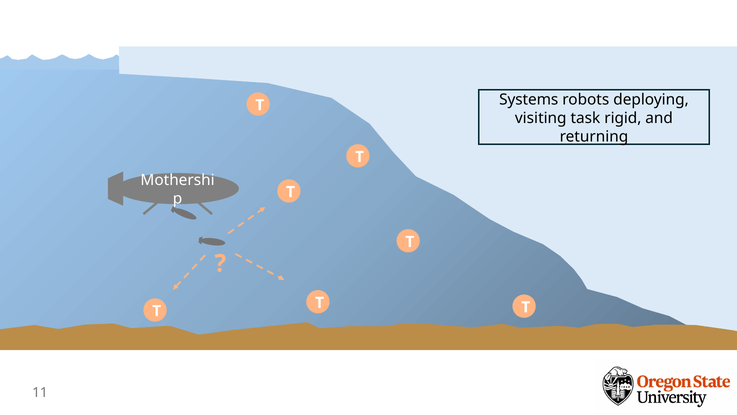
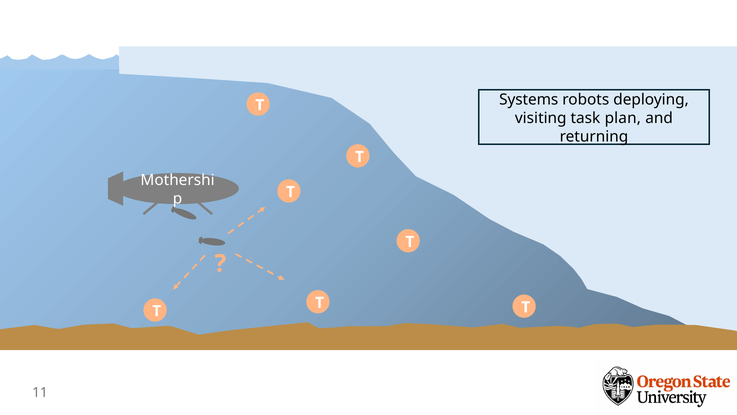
rigid: rigid -> plan
